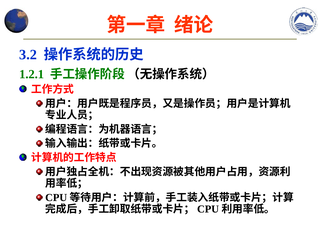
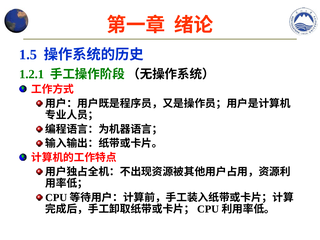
3.2: 3.2 -> 1.5
